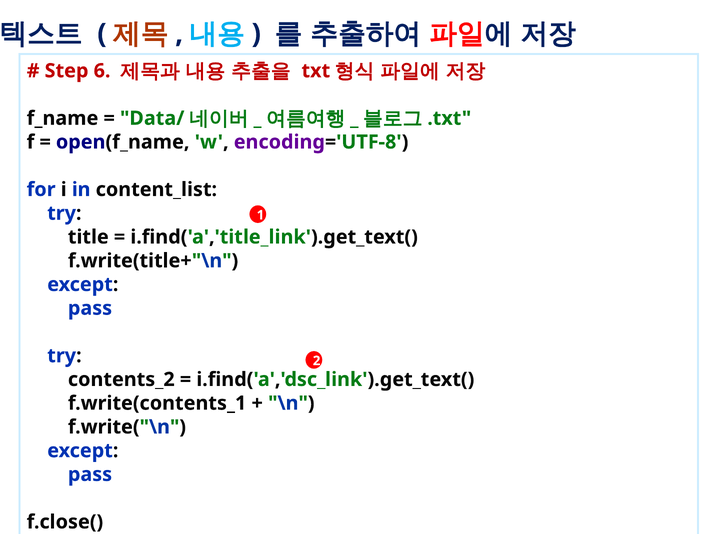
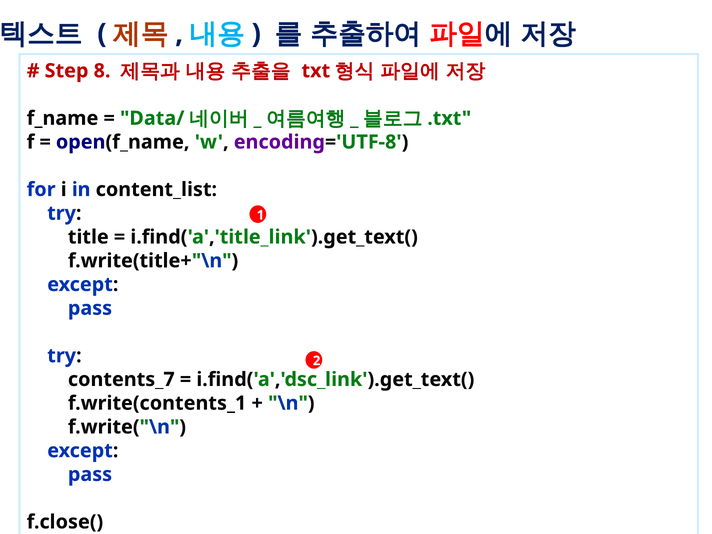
6: 6 -> 8
contents_2: contents_2 -> contents_7
